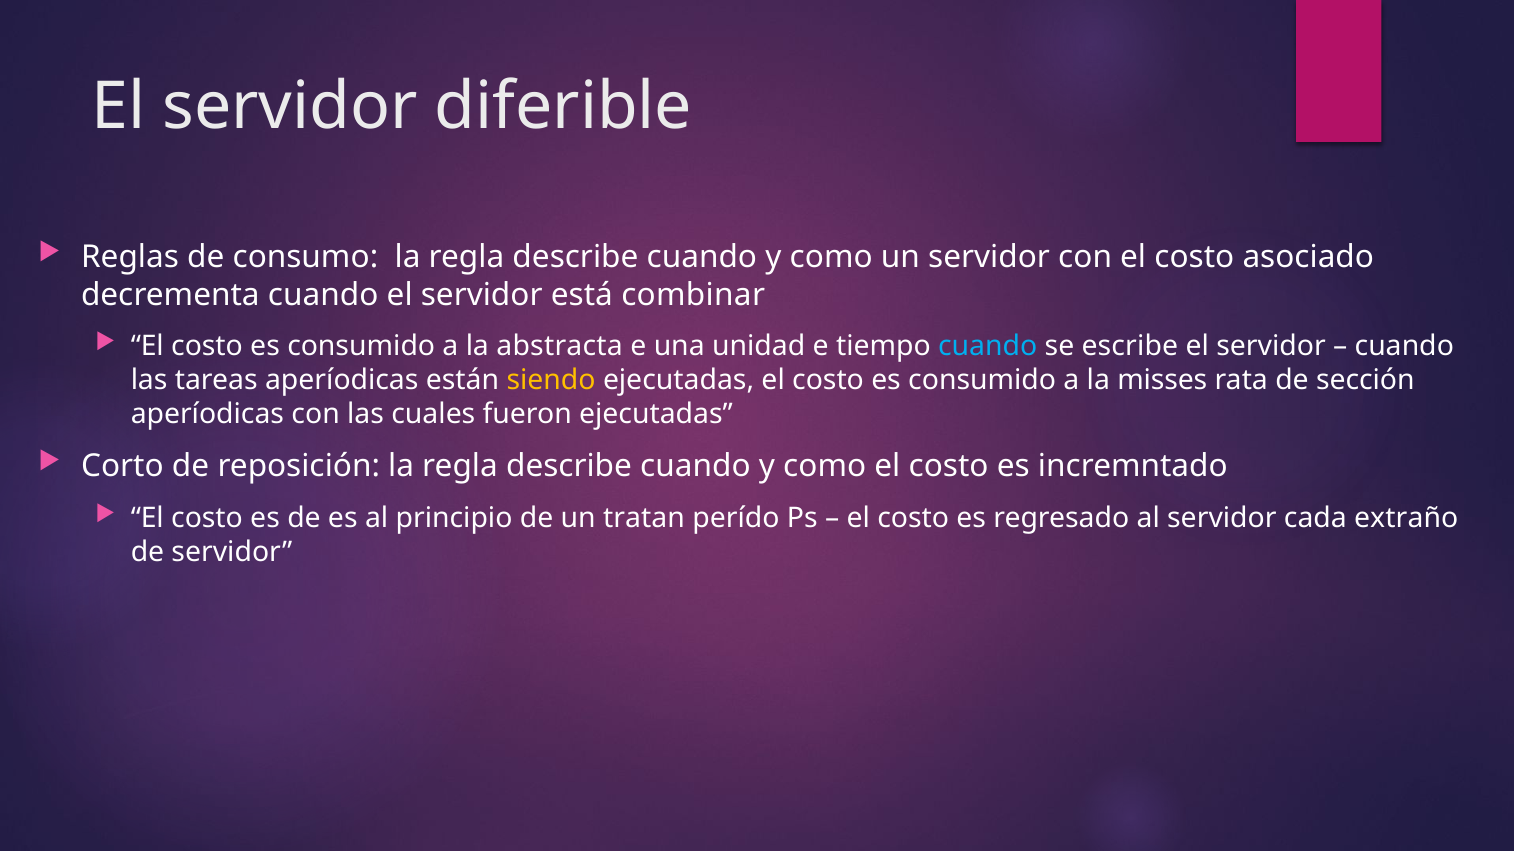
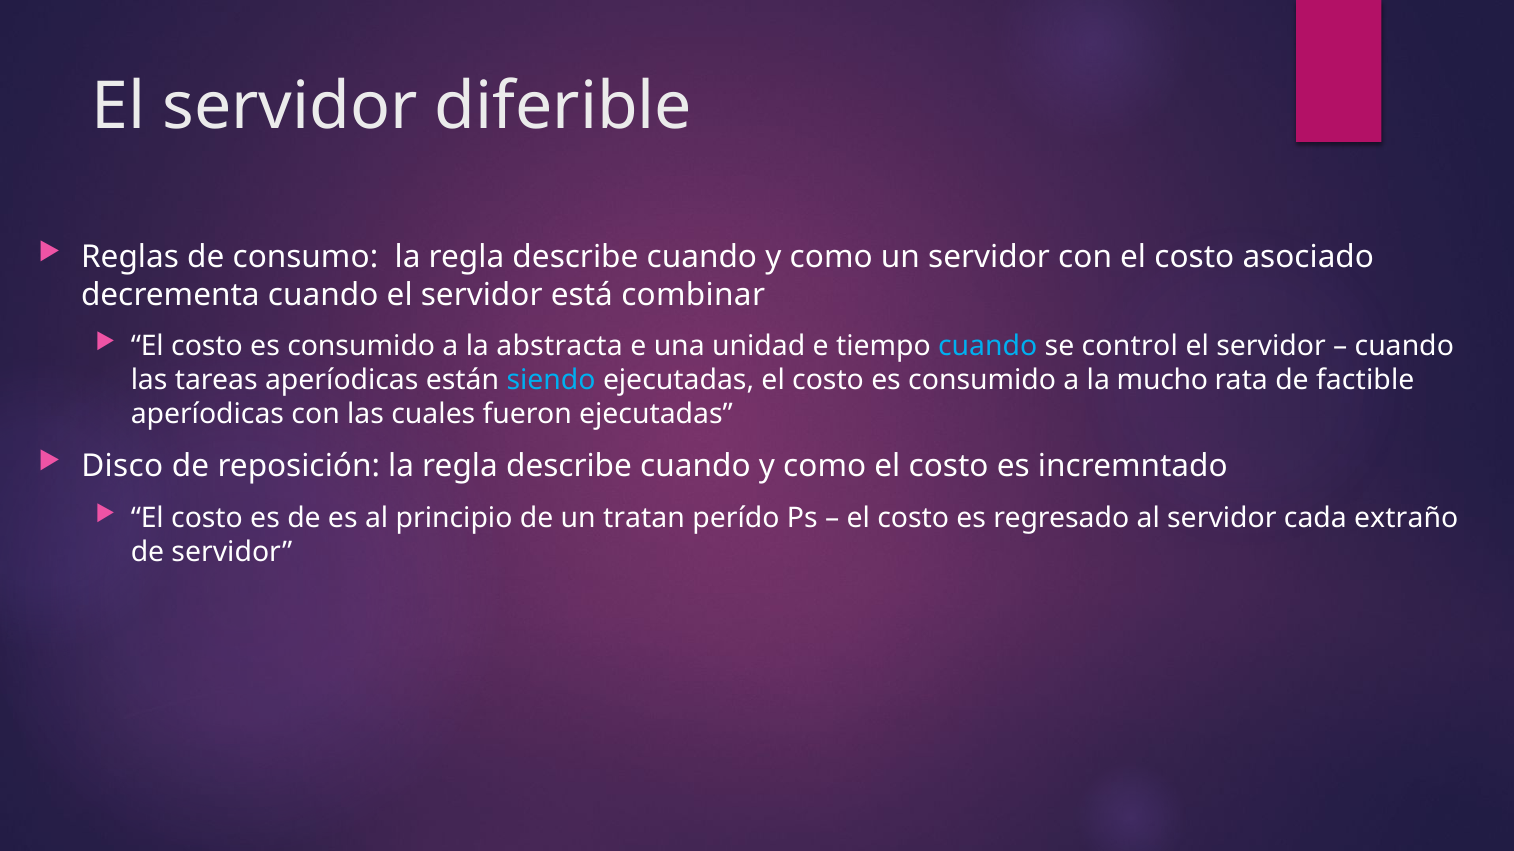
escribe: escribe -> control
siendo colour: yellow -> light blue
misses: misses -> mucho
sección: sección -> factible
Corto: Corto -> Disco
